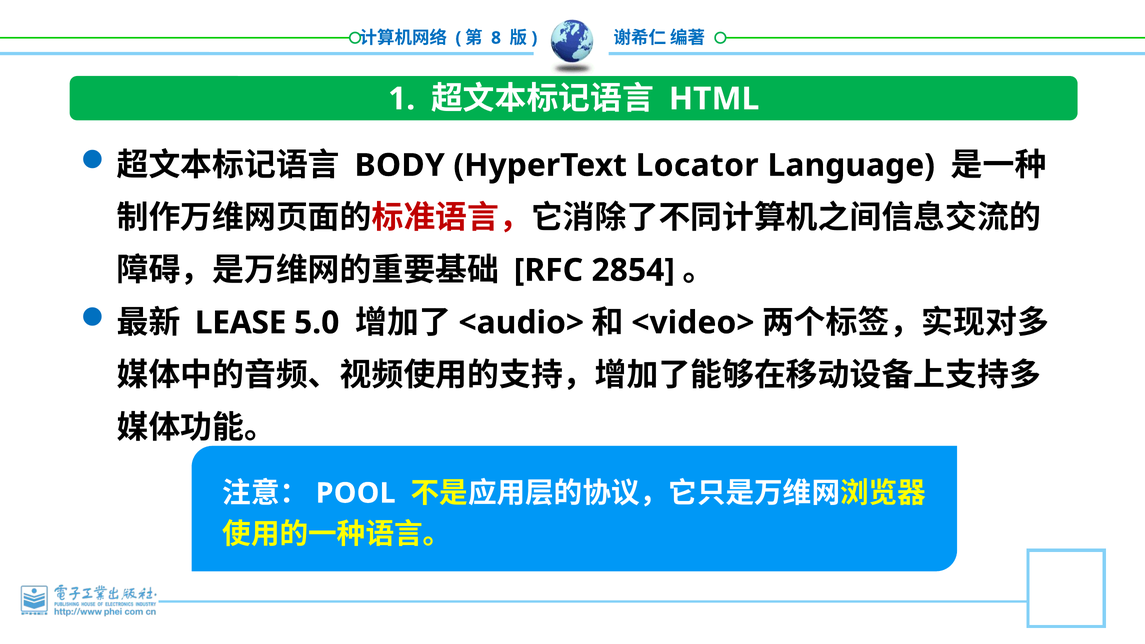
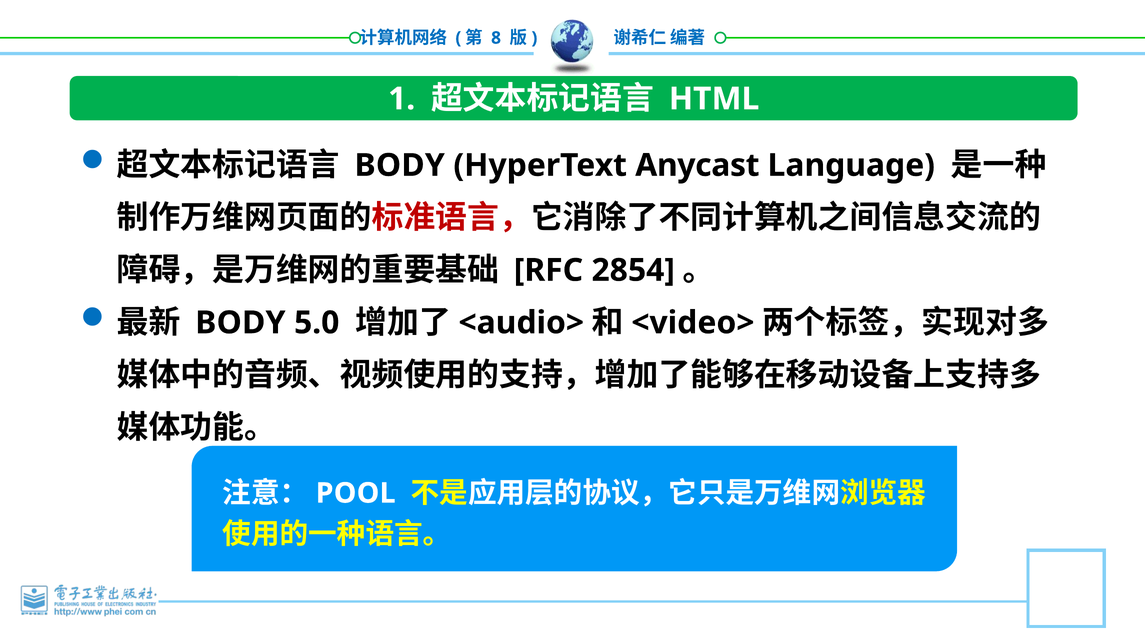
Locator: Locator -> Anycast
LEASE at (241, 323): LEASE -> BODY
